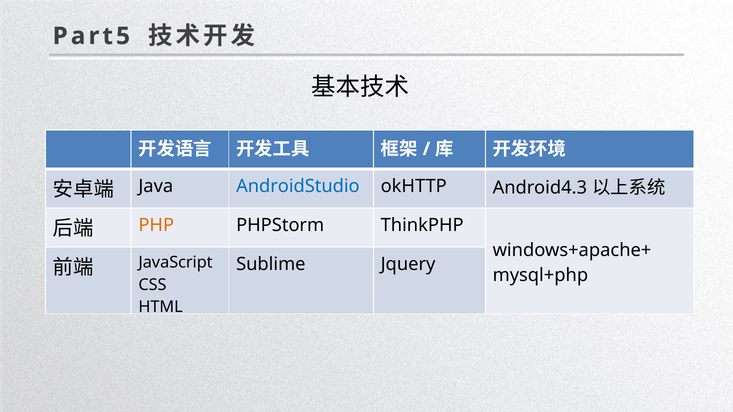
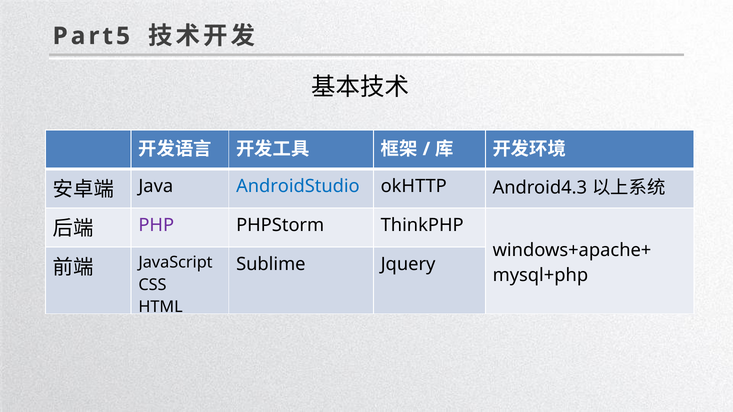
PHP colour: orange -> purple
